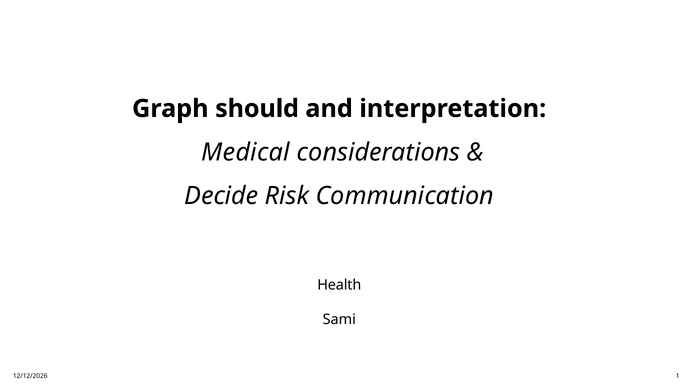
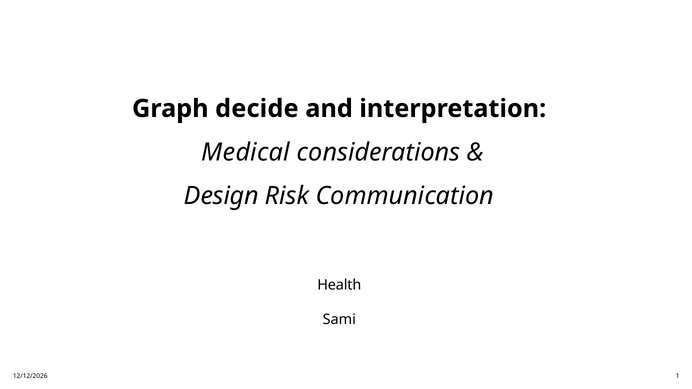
should: should -> decide
Decide: Decide -> Design
